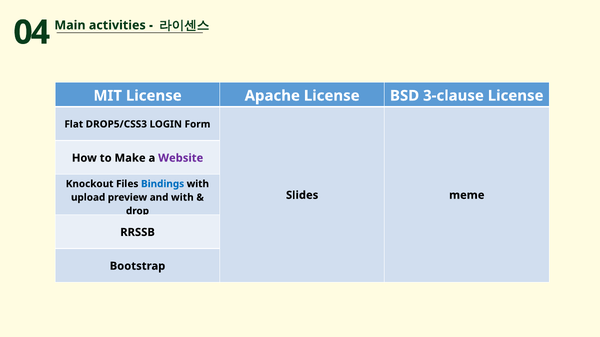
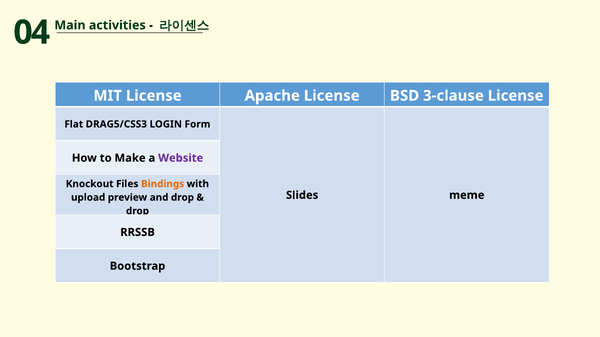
DROP5/CSS3: DROP5/CSS3 -> DRAG5/CSS3
Bindings colour: blue -> orange
and with: with -> drop
